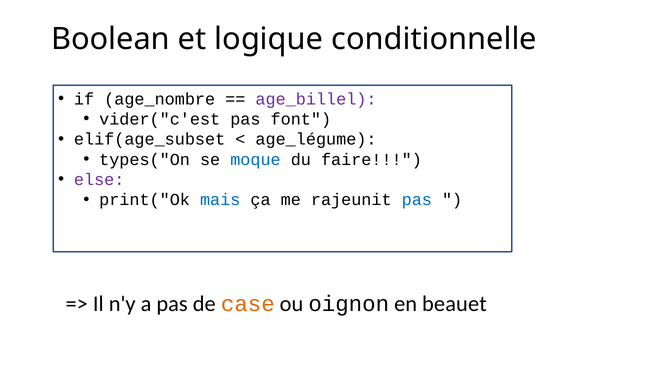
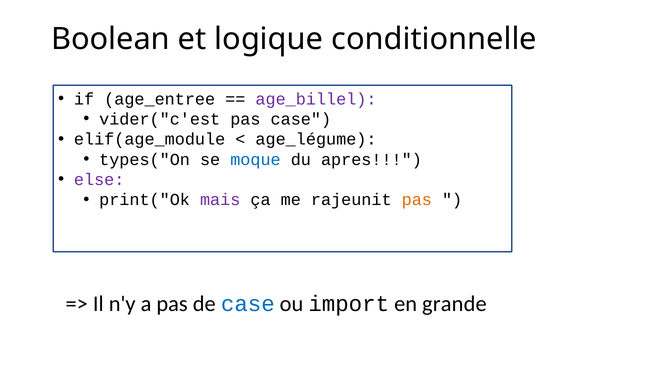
age_nombre: age_nombre -> age_entree
pas font: font -> case
elif(age_subset: elif(age_subset -> elif(age_module
faire: faire -> apres
mais colour: blue -> purple
pas at (417, 200) colour: blue -> orange
case at (248, 304) colour: orange -> blue
oignon: oignon -> import
beauet: beauet -> grande
